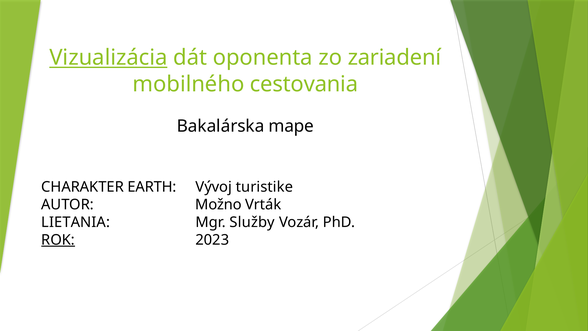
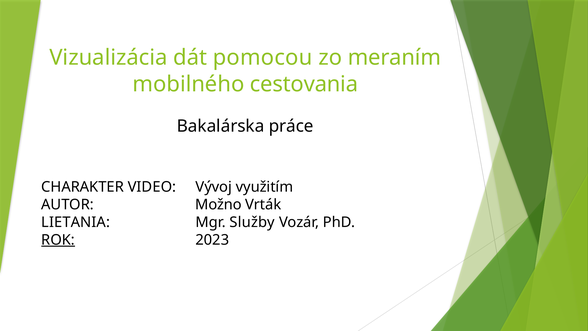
Vizualizácia underline: present -> none
oponenta: oponenta -> pomocou
zariadení: zariadení -> meraním
mape: mape -> práce
EARTH: EARTH -> VIDEO
turistike: turistike -> využitím
